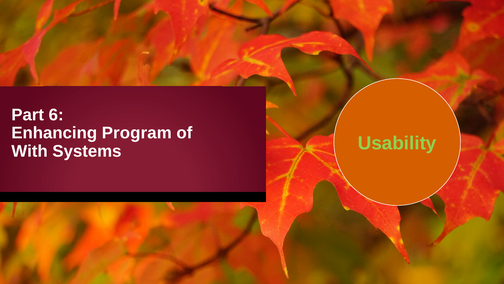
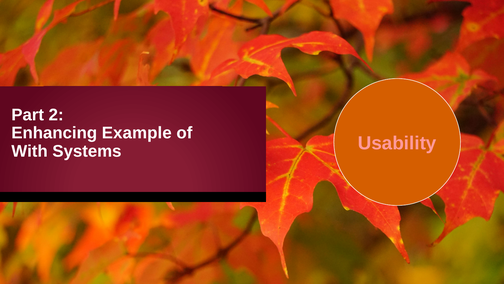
6: 6 -> 2
Program: Program -> Example
Usability colour: light green -> pink
